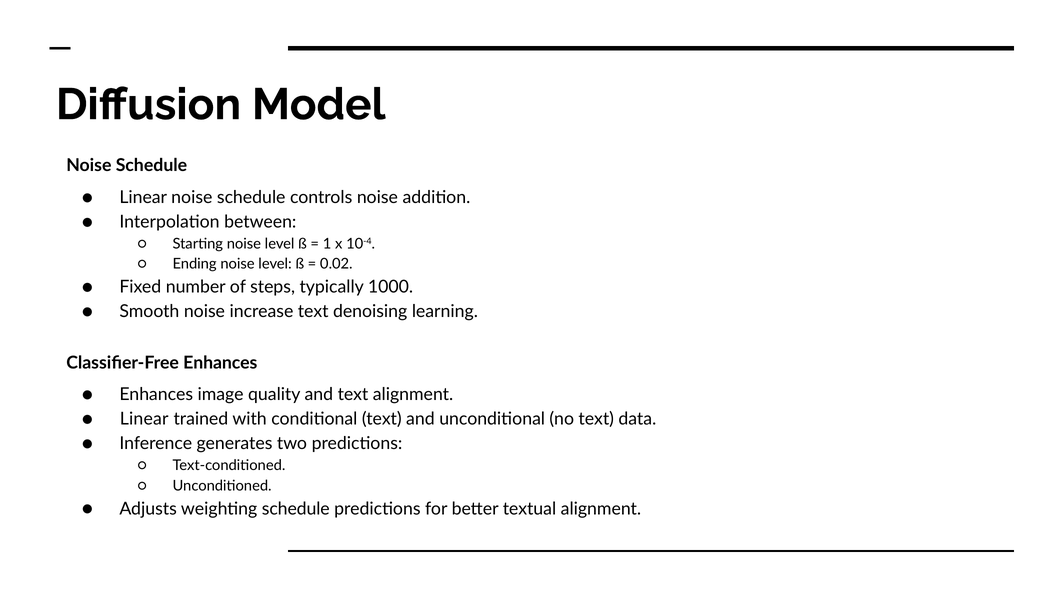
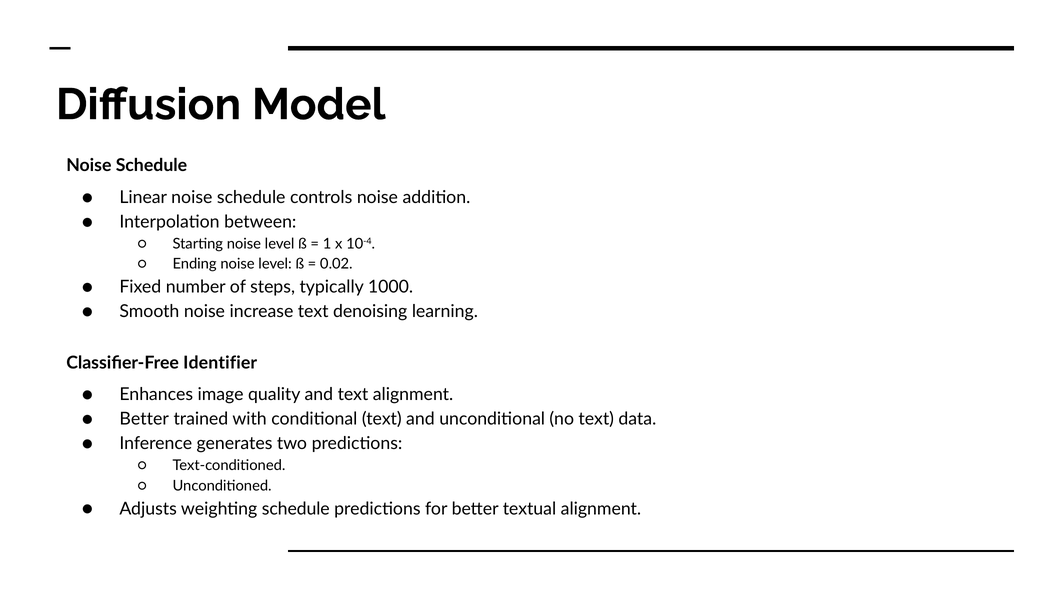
Classifier-Free Enhances: Enhances -> Identifier
Linear at (144, 419): Linear -> Better
